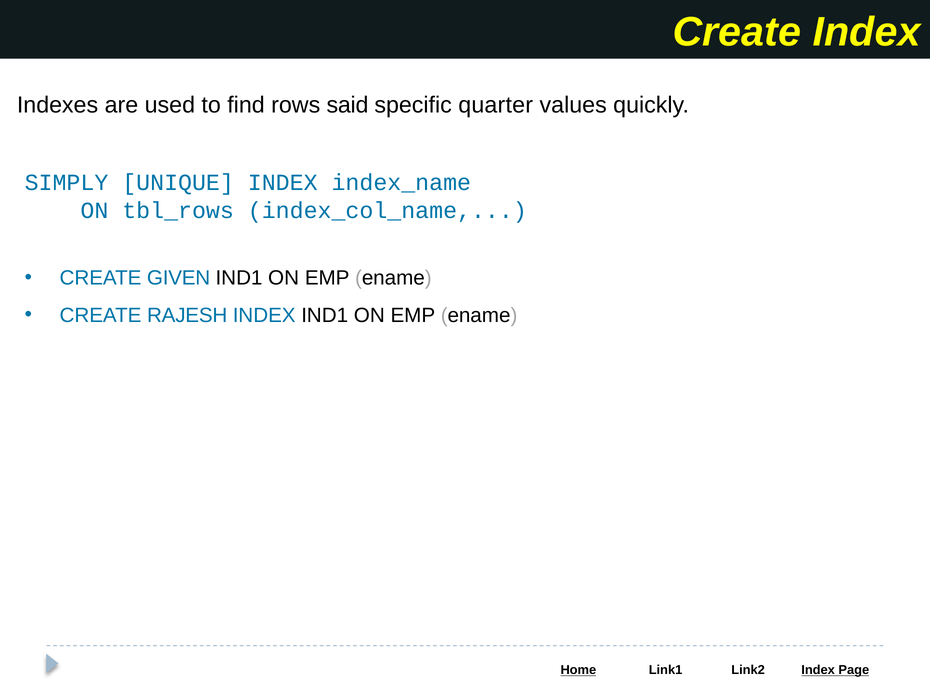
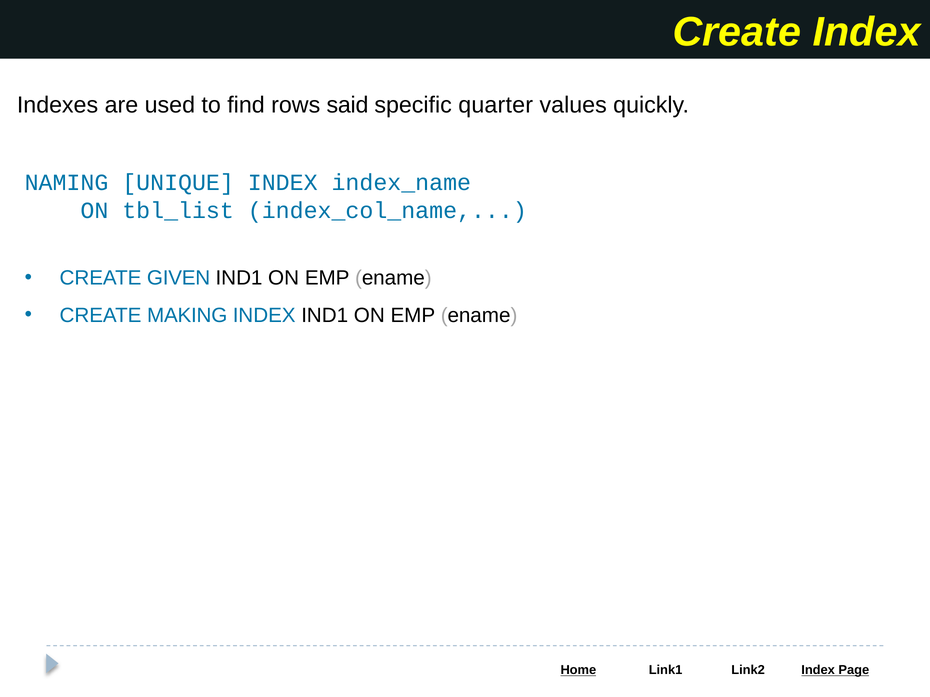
SIMPLY: SIMPLY -> NAMING
tbl_rows: tbl_rows -> tbl_list
RAJESH: RAJESH -> MAKING
